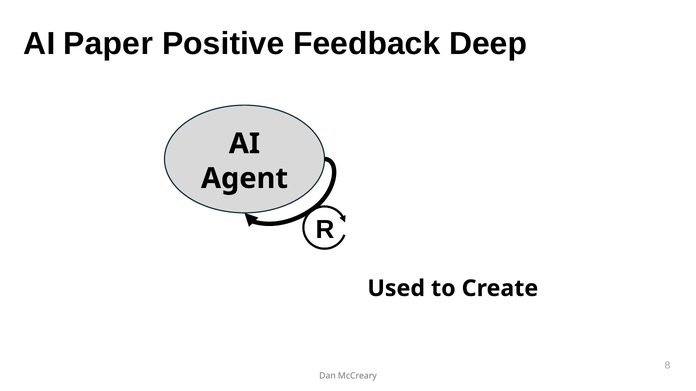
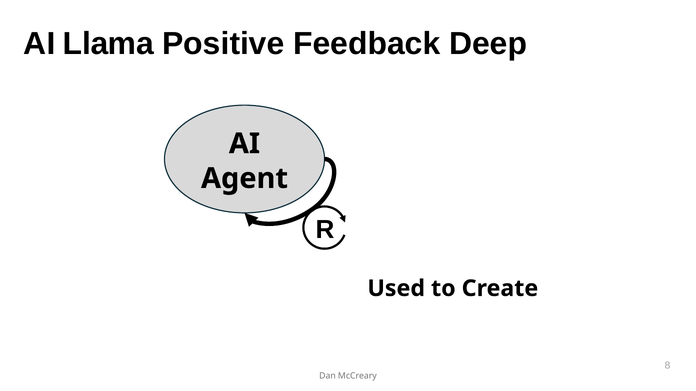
Paper: Paper -> Llama
